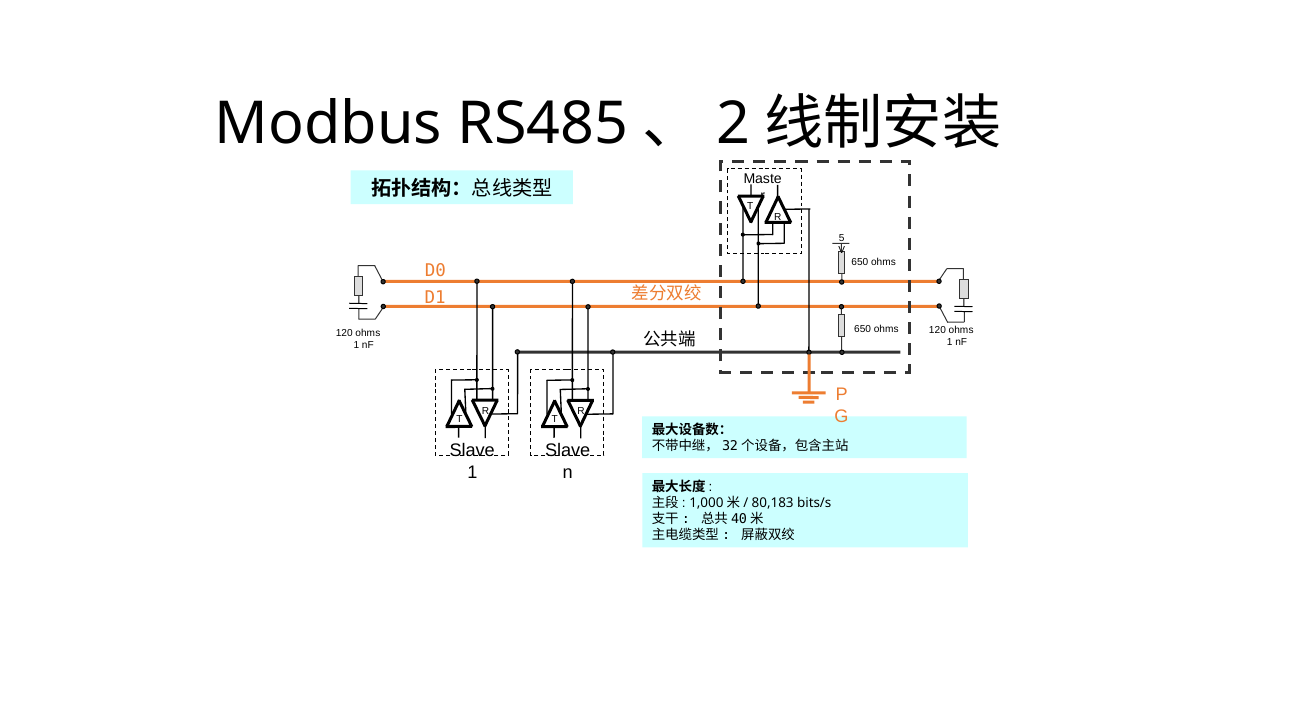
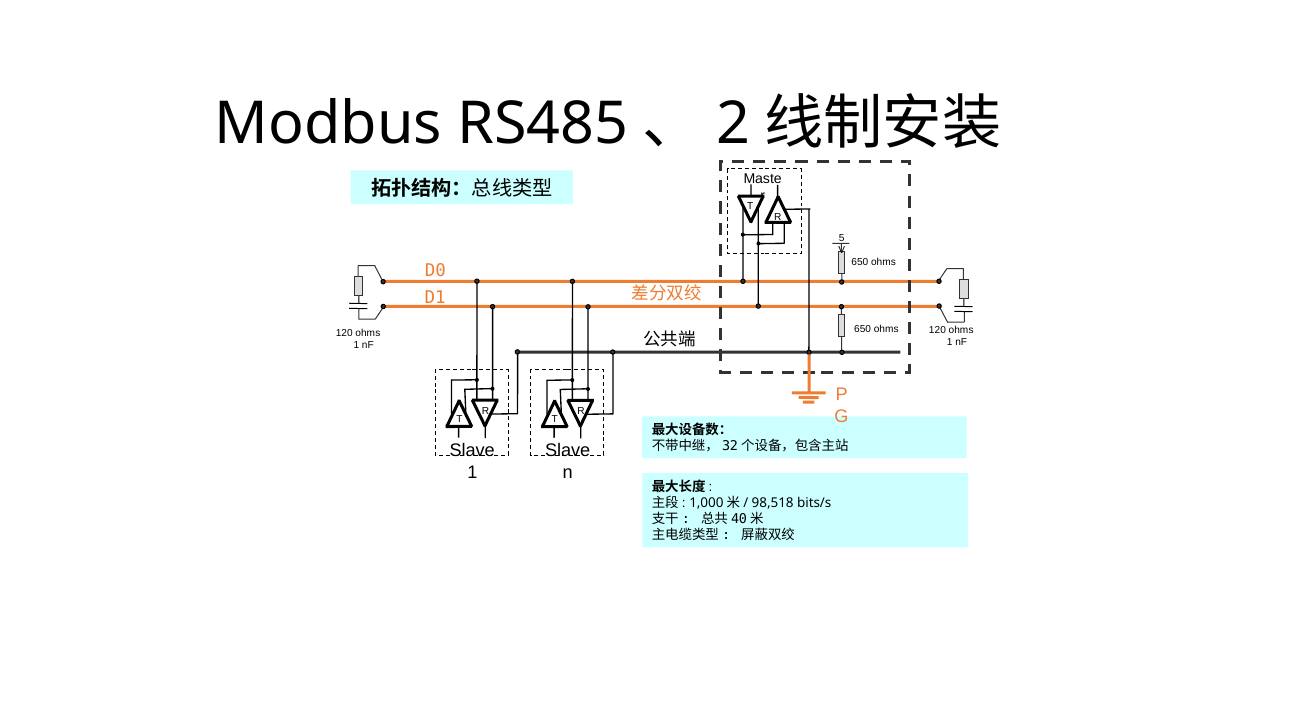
80,183: 80,183 -> 98,518
